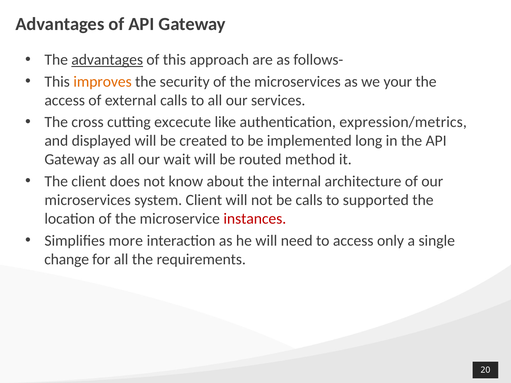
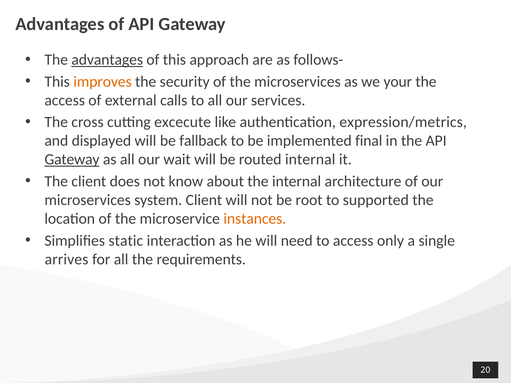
created: created -> fallback
long: long -> final
Gateway at (72, 160) underline: none -> present
routed method: method -> internal
be calls: calls -> root
instances colour: red -> orange
more: more -> static
change: change -> arrives
